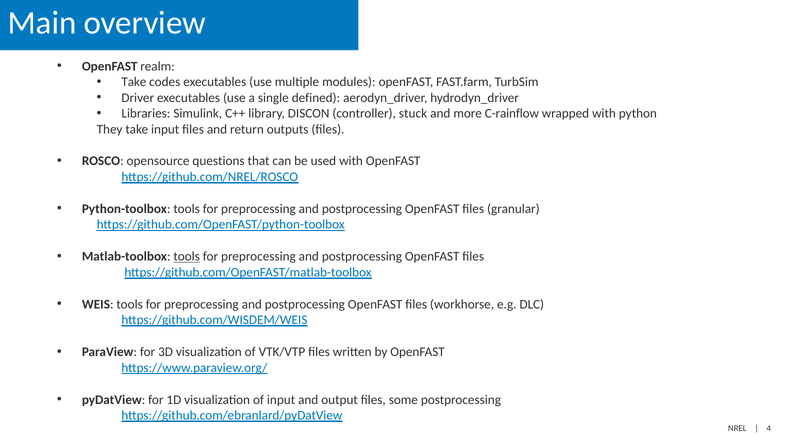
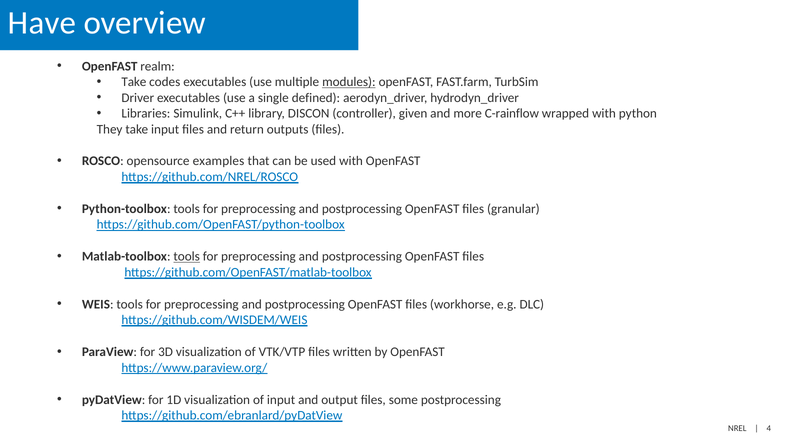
Main: Main -> Have
modules underline: none -> present
stuck: stuck -> given
questions: questions -> examples
